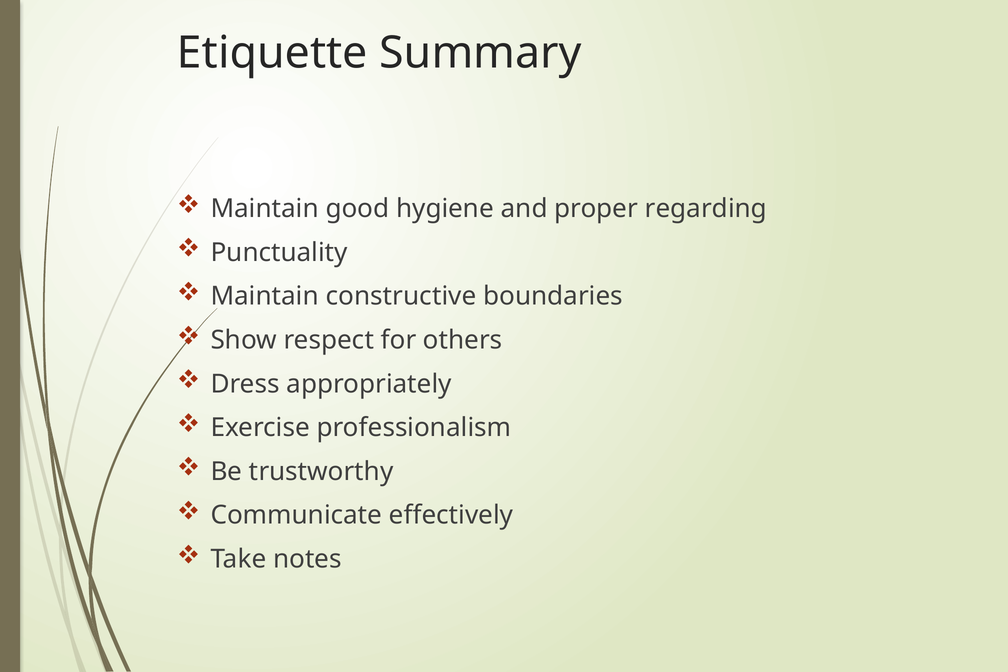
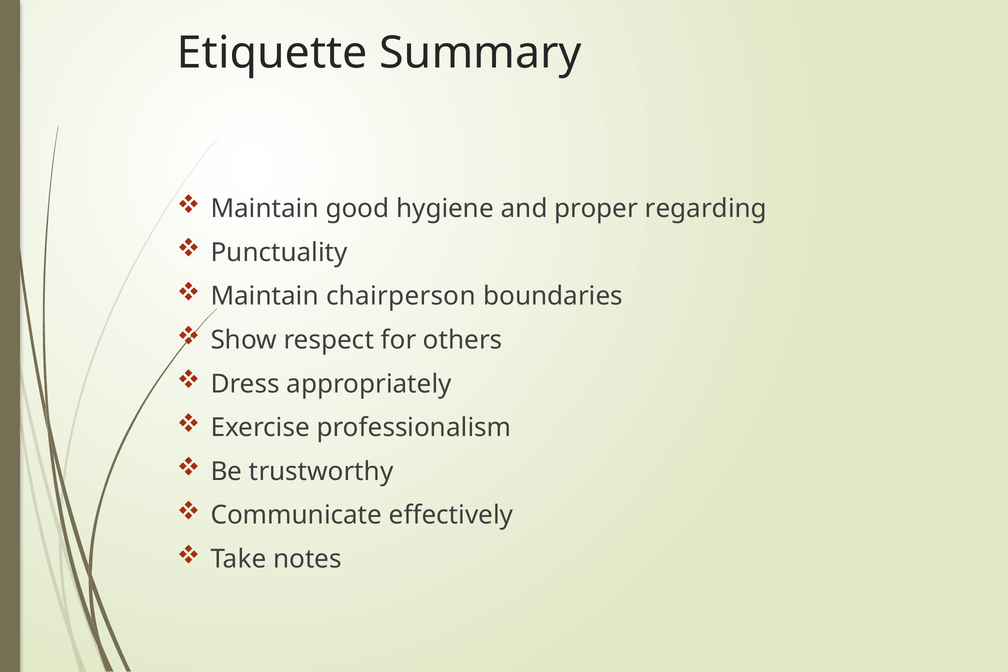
constructive: constructive -> chairperson
